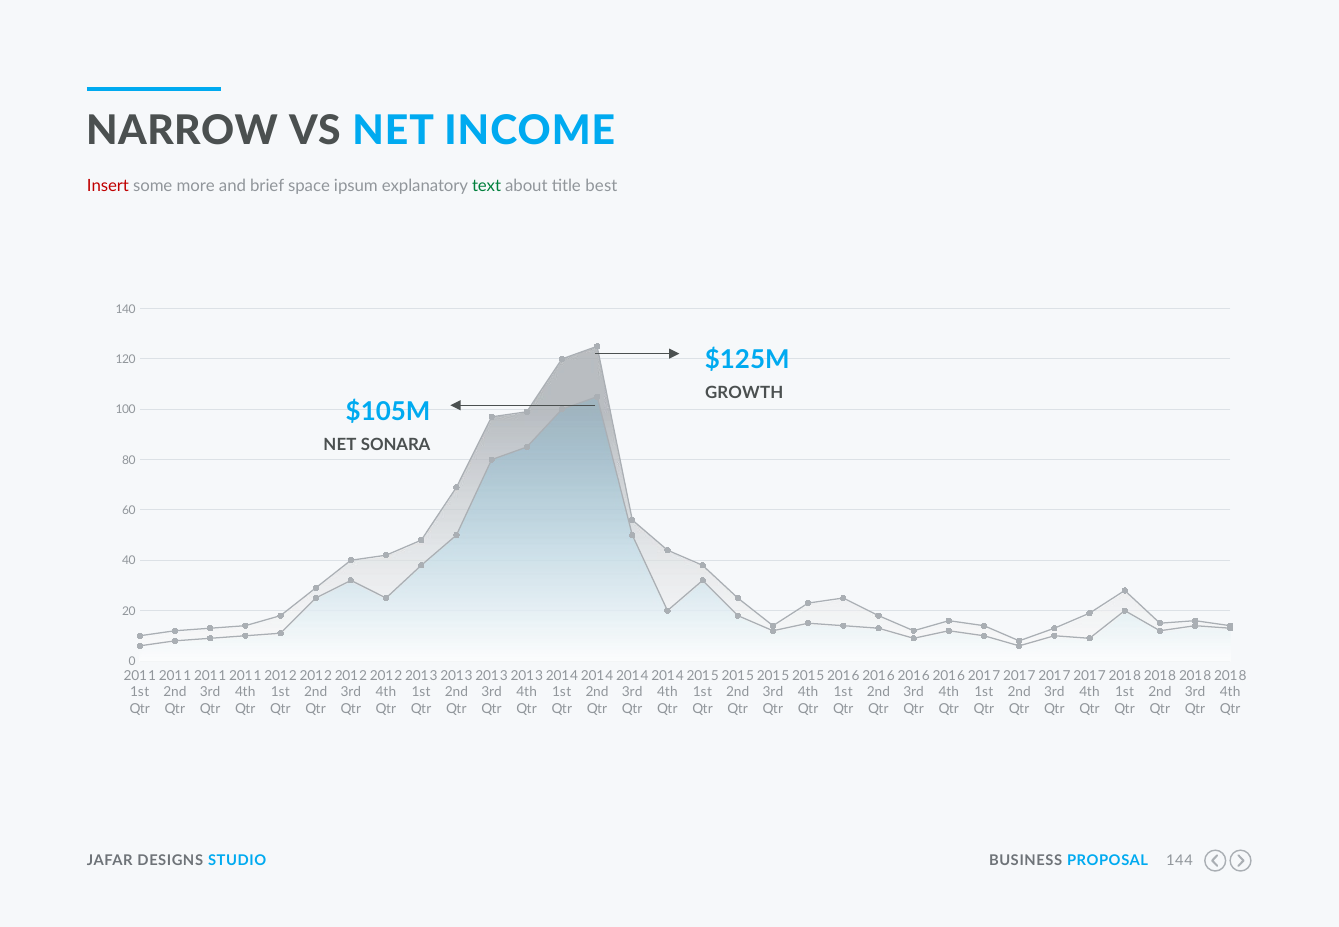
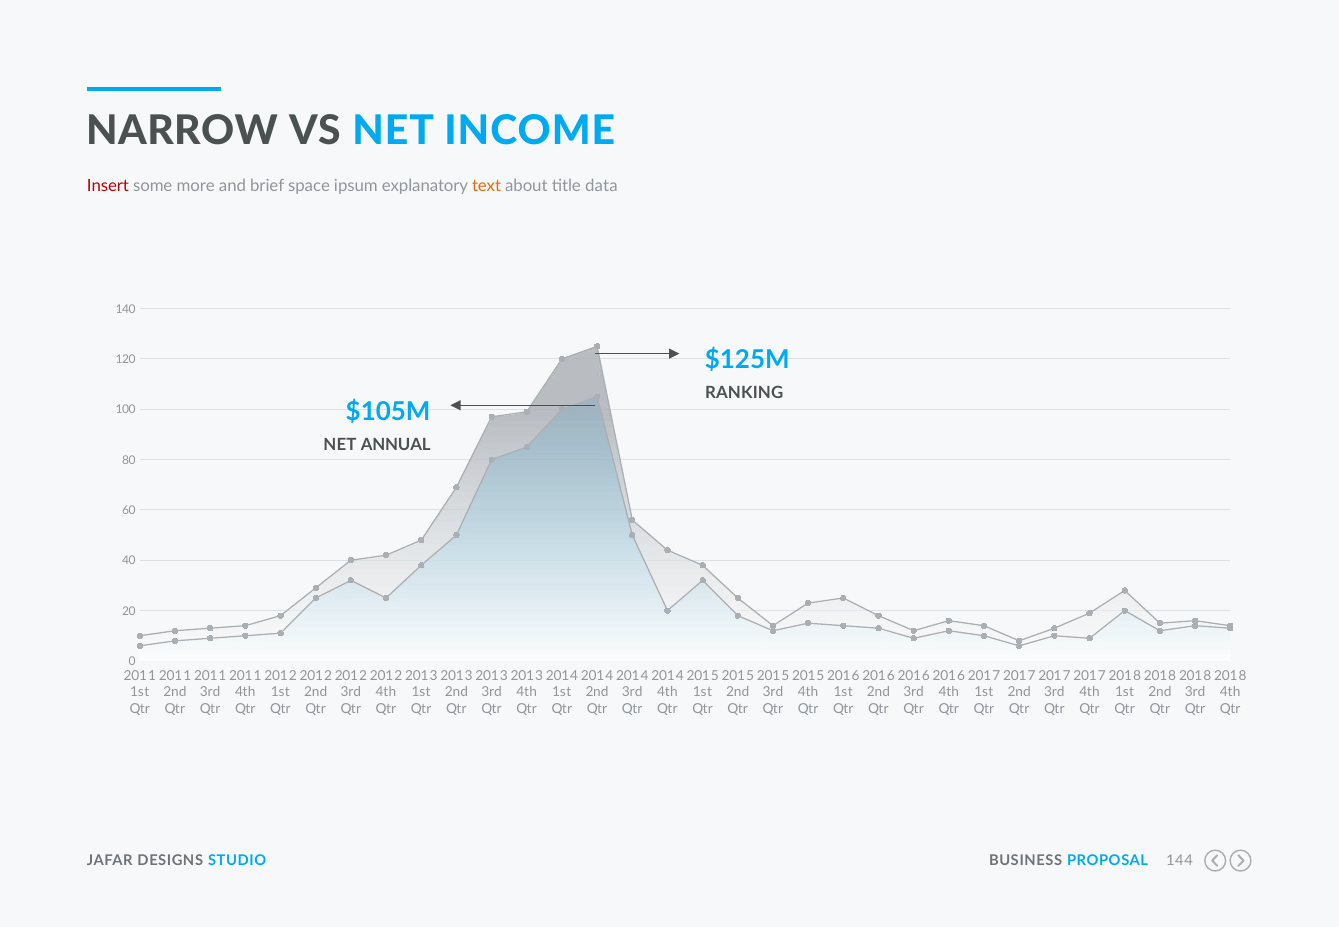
text colour: green -> orange
best: best -> data
GROWTH: GROWTH -> RANKING
SONARA: SONARA -> ANNUAL
